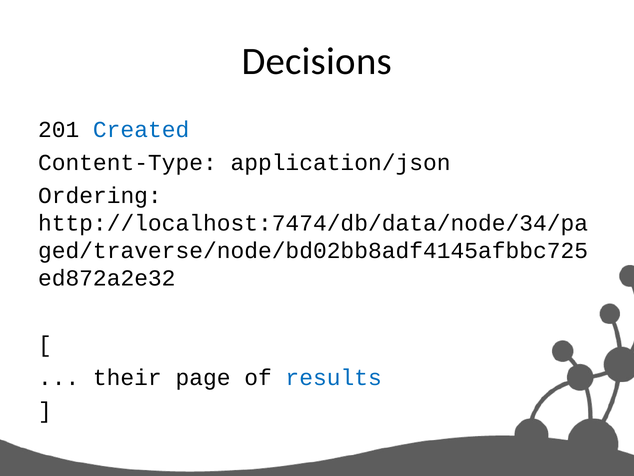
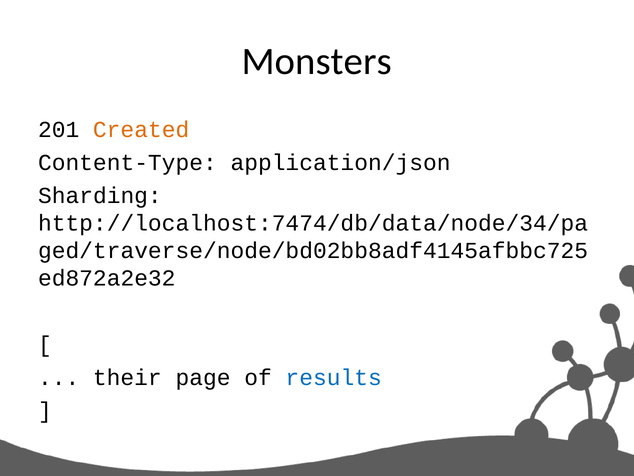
Decisions: Decisions -> Monsters
Created colour: blue -> orange
Ordering: Ordering -> Sharding
